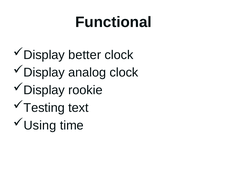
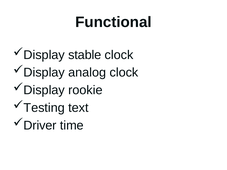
better: better -> stable
Using: Using -> Driver
